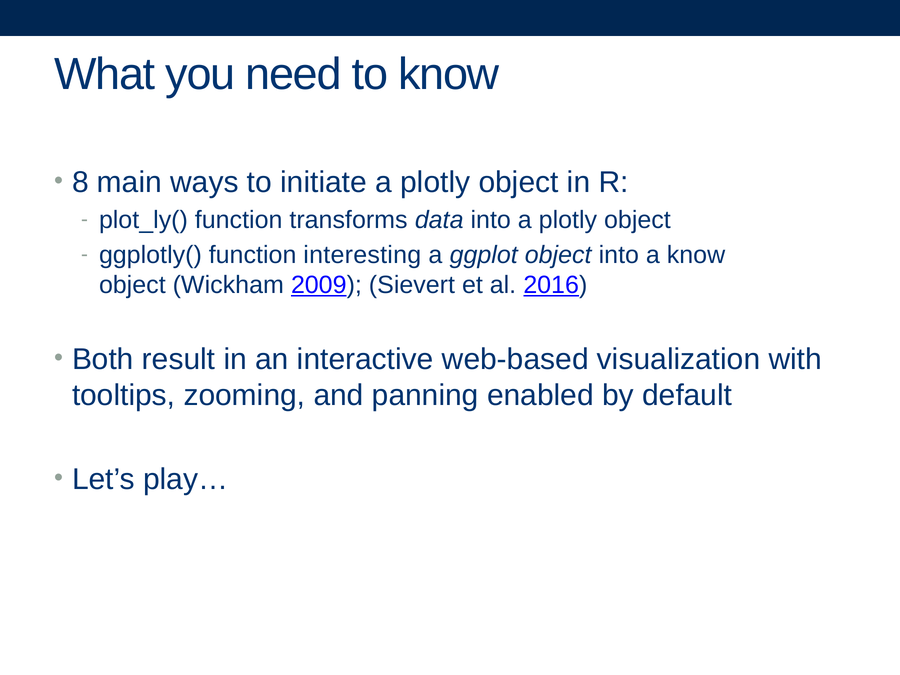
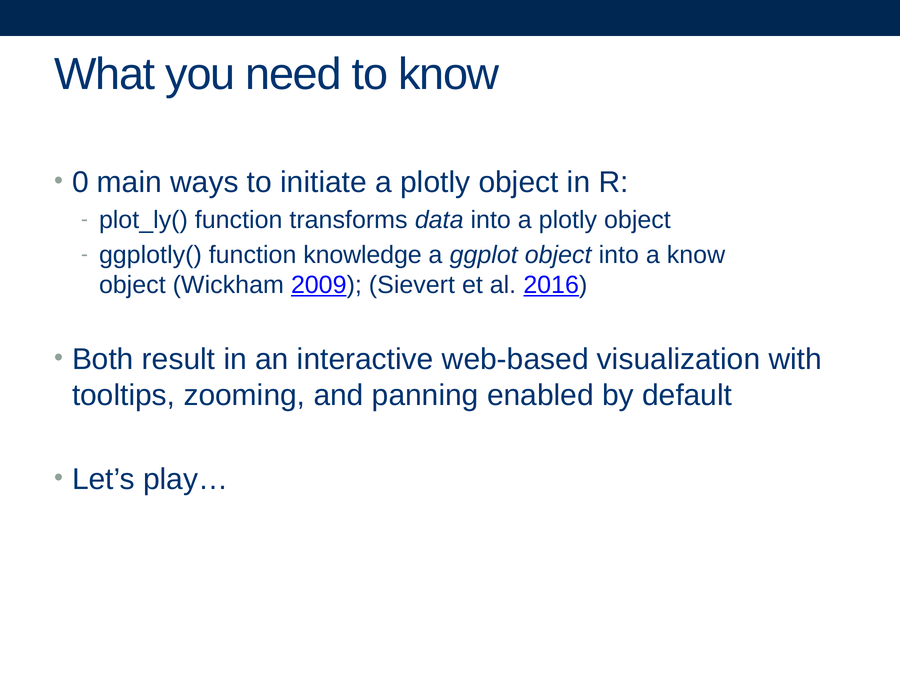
8: 8 -> 0
interesting: interesting -> knowledge
